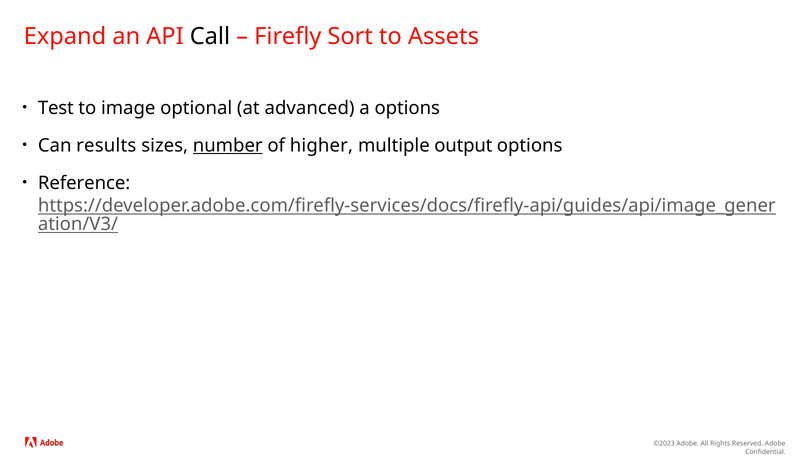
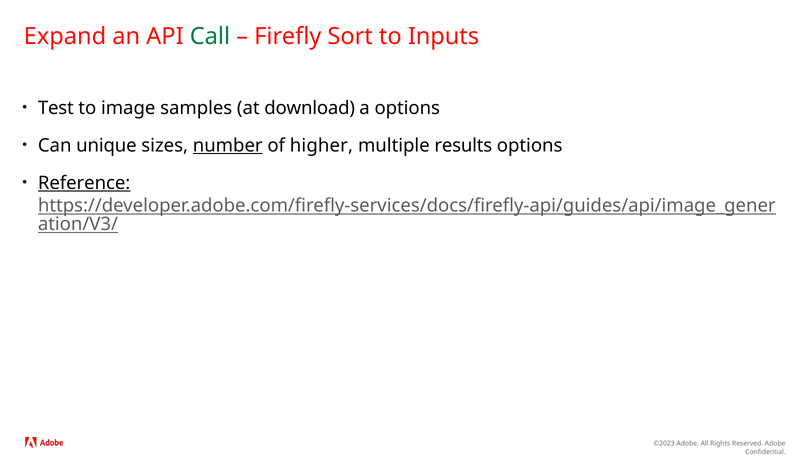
Call colour: black -> green
Assets: Assets -> Inputs
optional: optional -> samples
advanced: advanced -> download
results: results -> unique
output: output -> results
Reference underline: none -> present
